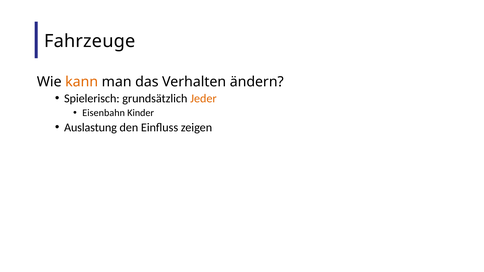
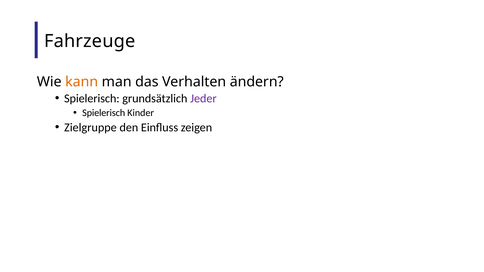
Jeder colour: orange -> purple
Eisenbahn at (104, 113): Eisenbahn -> Spielerisch
Auslastung: Auslastung -> Zielgruppe
